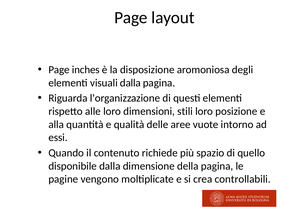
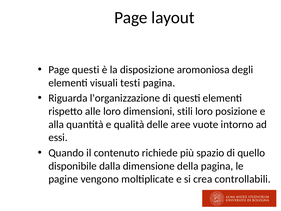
Page inches: inches -> questi
visuali dalla: dalla -> testi
